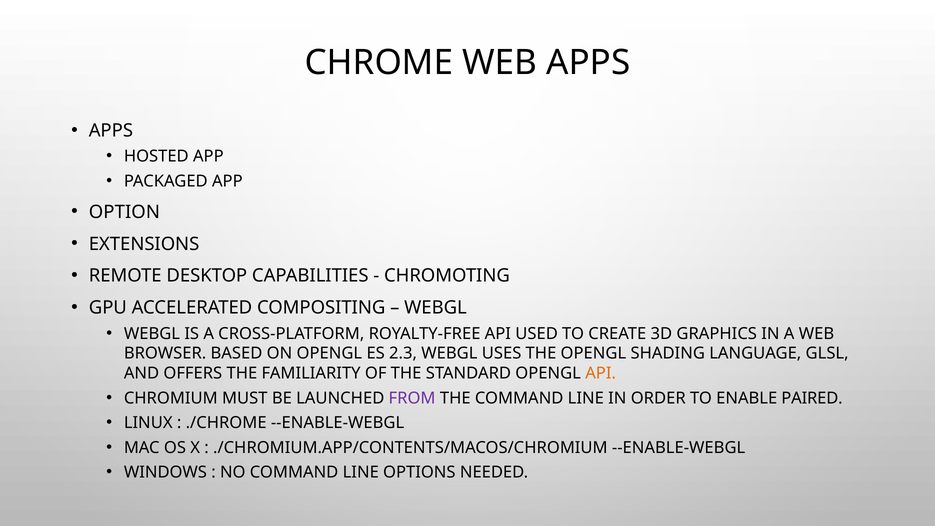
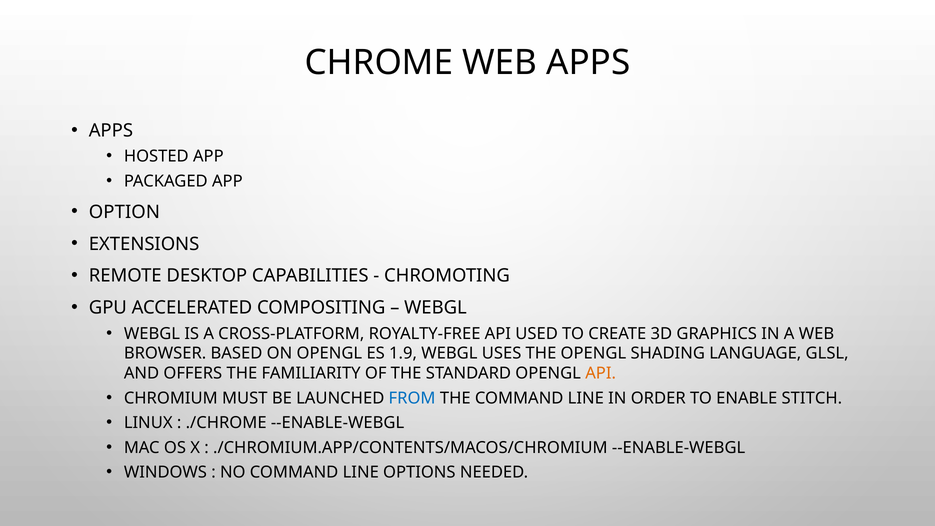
2.3: 2.3 -> 1.9
FROM colour: purple -> blue
PAIRED: PAIRED -> STITCH
